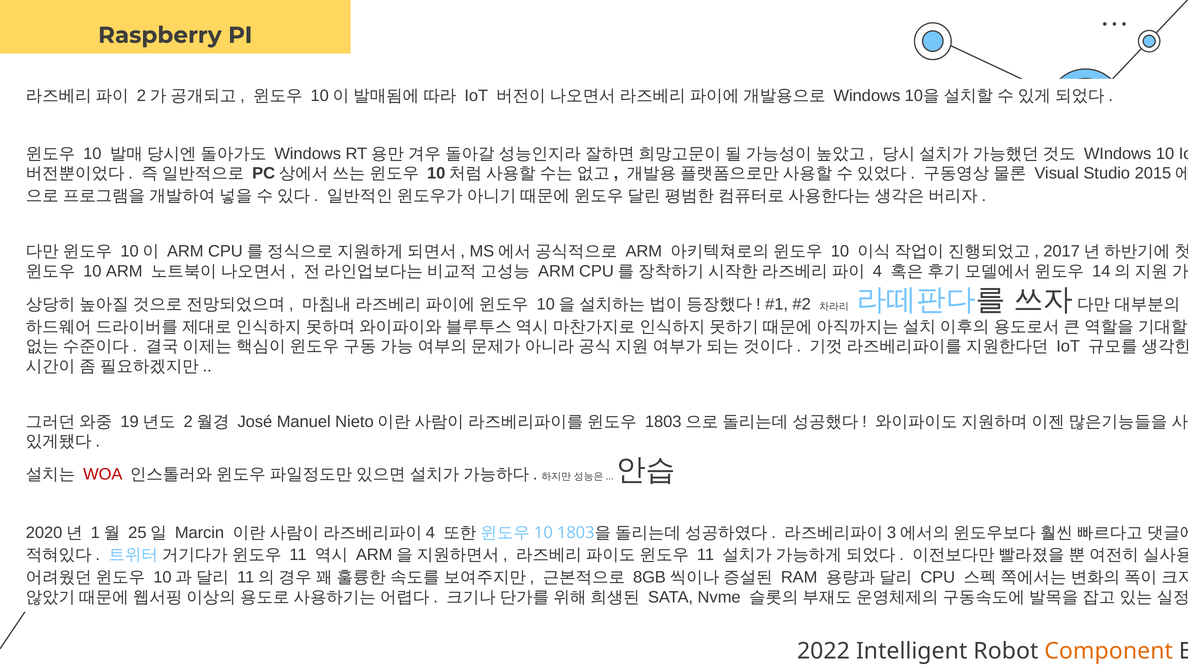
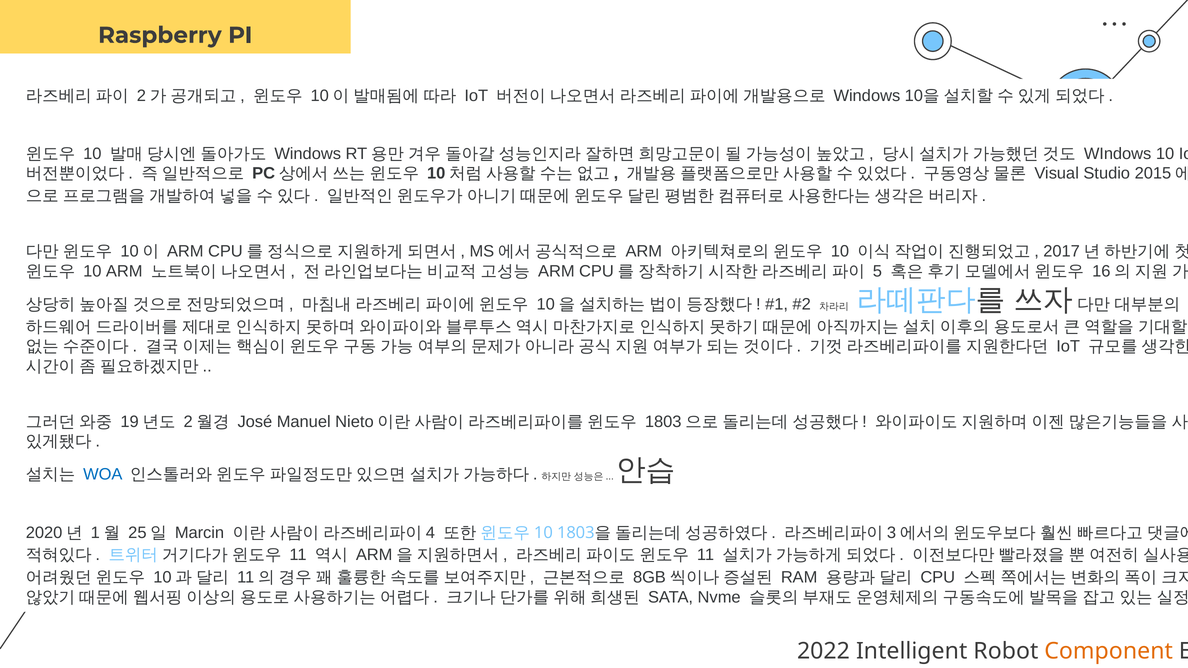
4: 4 -> 5
14: 14 -> 16
WOA colour: red -> blue
